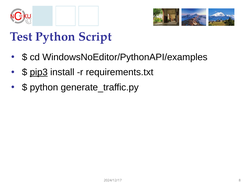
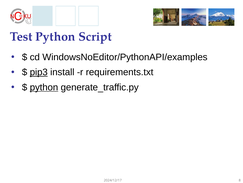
python at (44, 87) underline: none -> present
